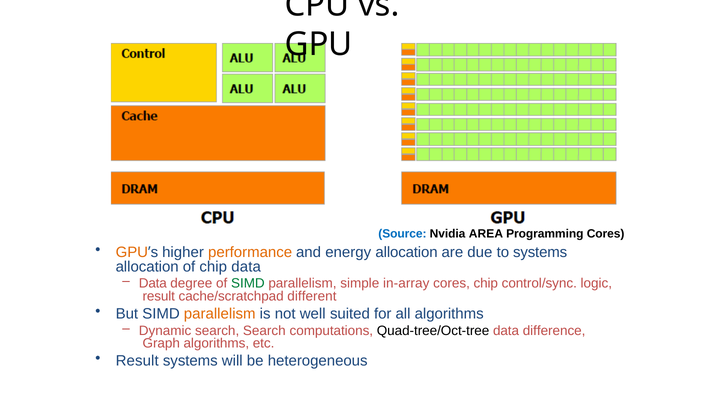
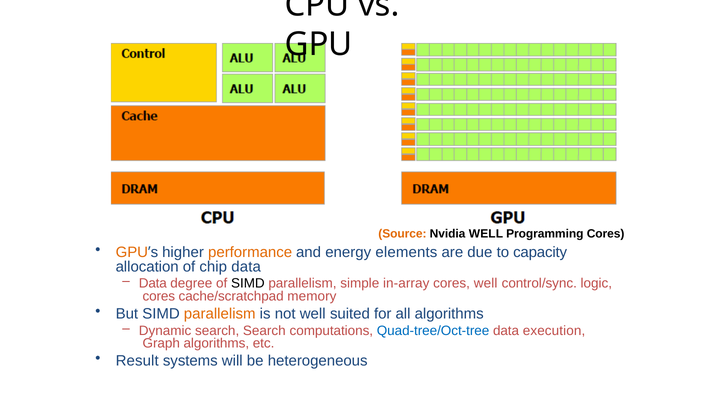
Source colour: blue -> orange
Nvidia AREA: AREA -> WELL
energy allocation: allocation -> elements
to systems: systems -> capacity
SIMD at (248, 283) colour: green -> black
cores chip: chip -> well
result at (159, 296): result -> cores
different: different -> memory
Quad-tree/Oct-tree colour: black -> blue
difference: difference -> execution
